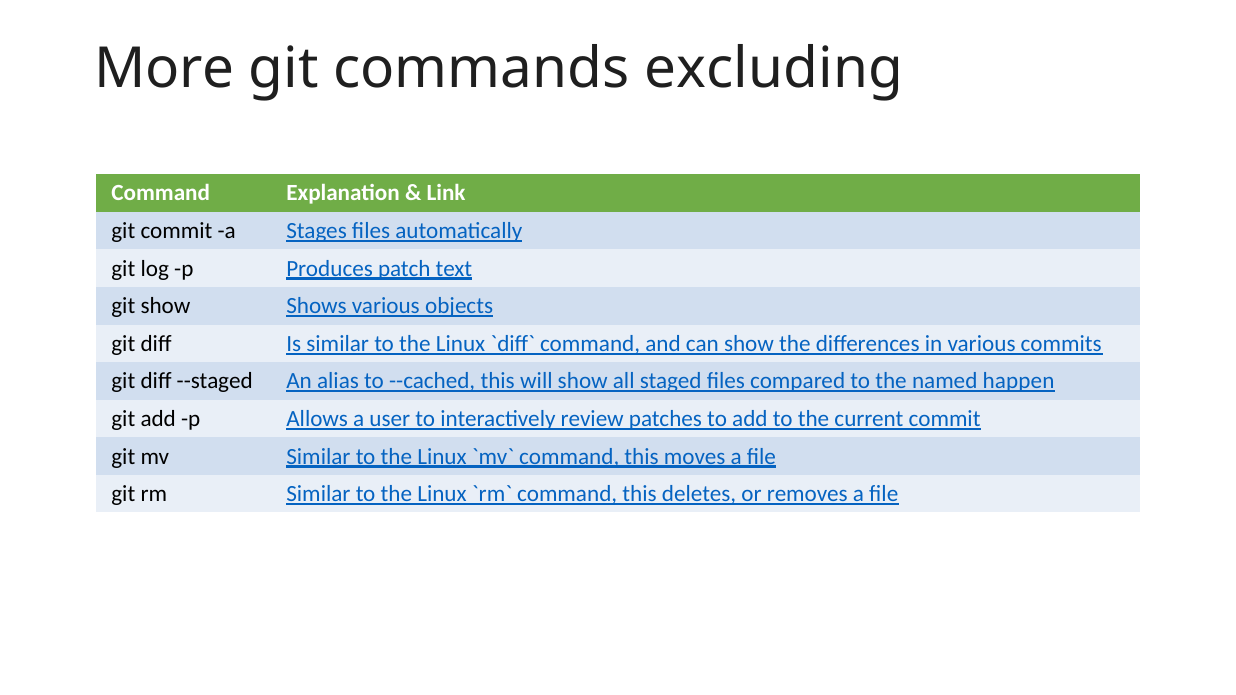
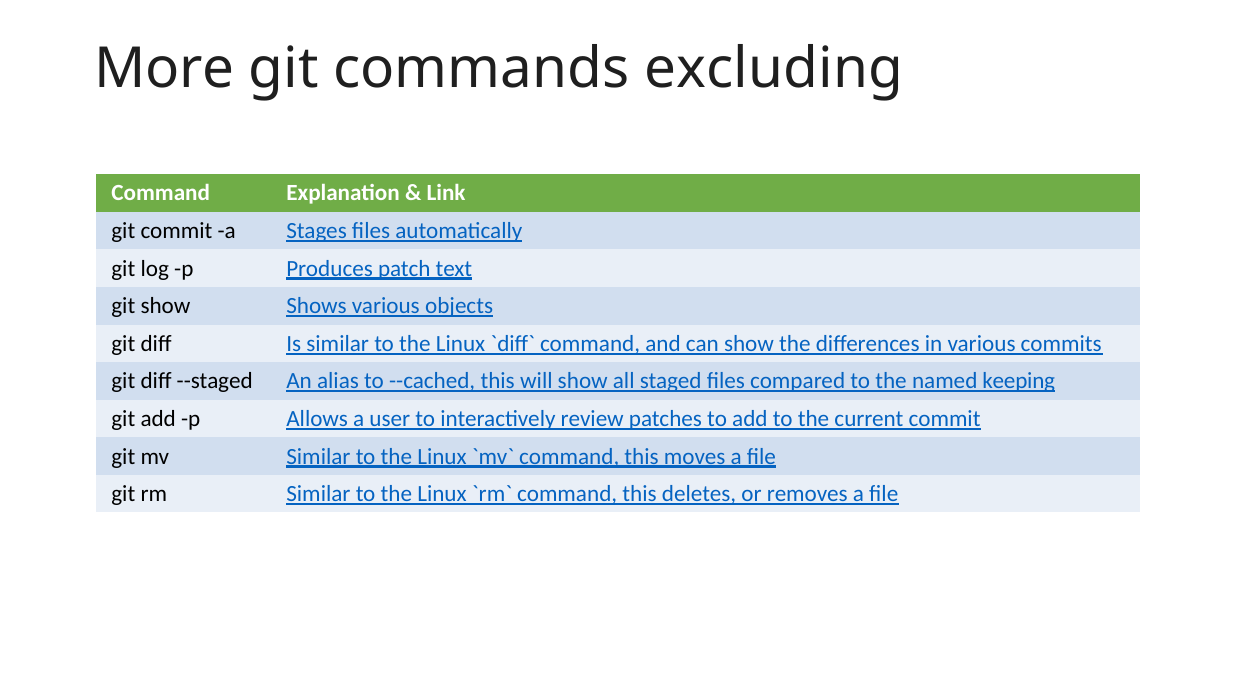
happen: happen -> keeping
